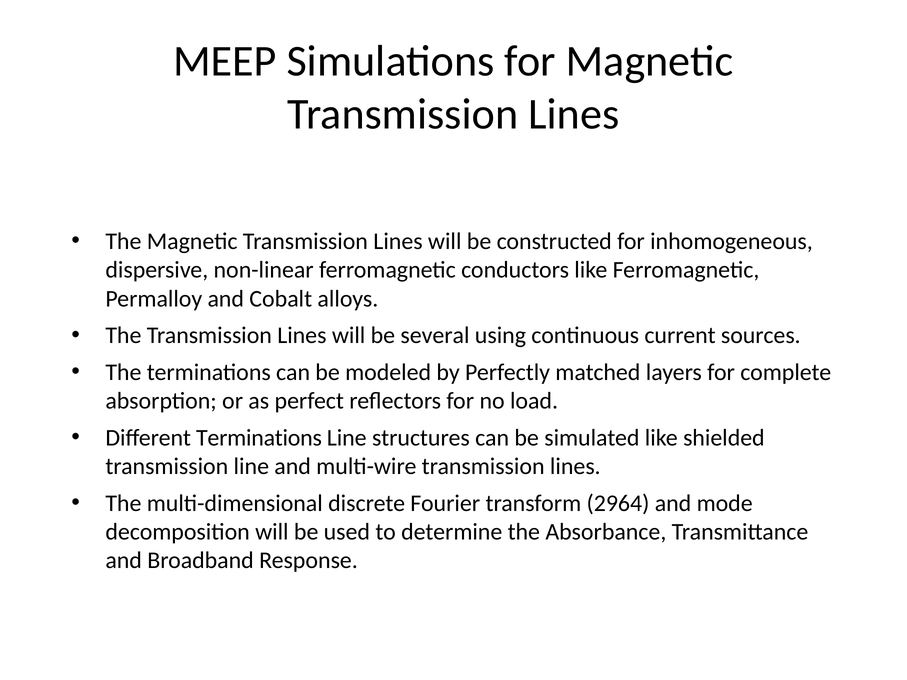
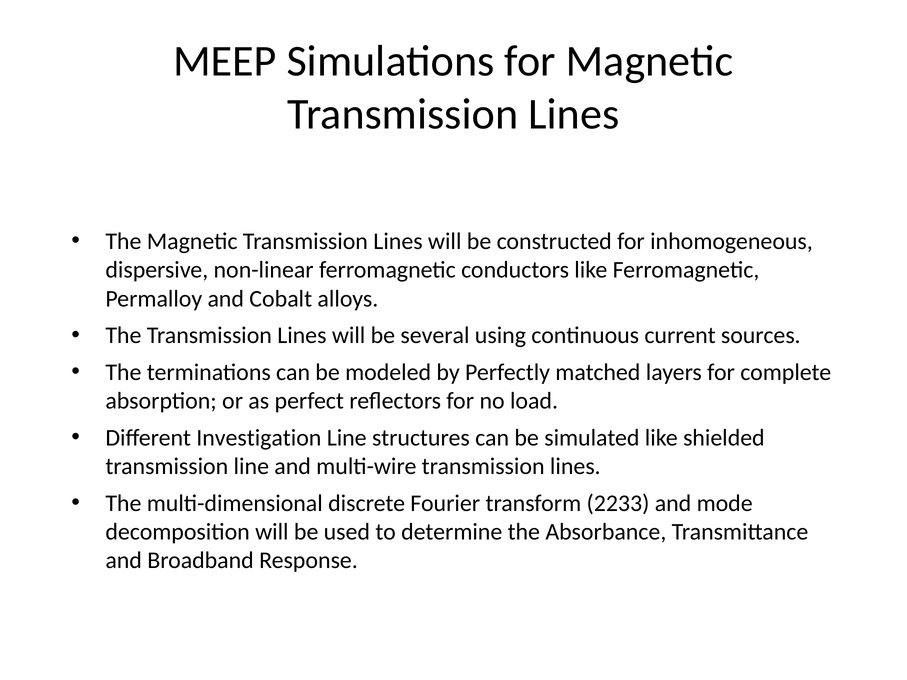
Different Terminations: Terminations -> Investigation
2964: 2964 -> 2233
